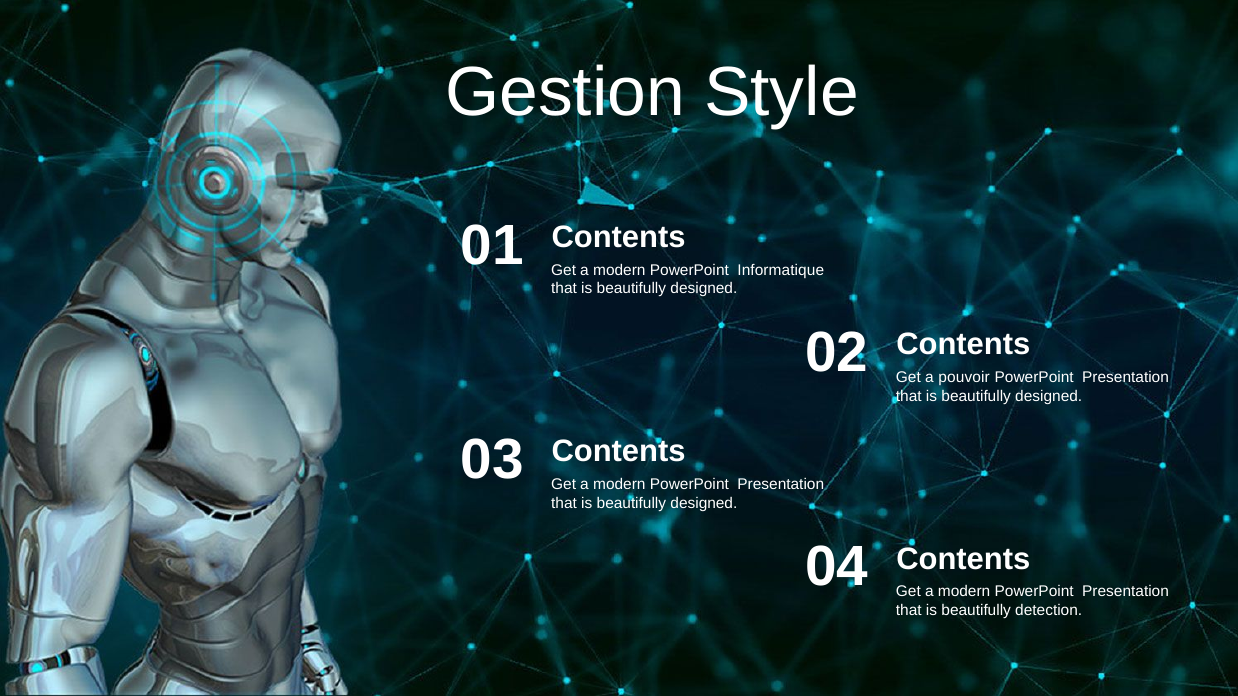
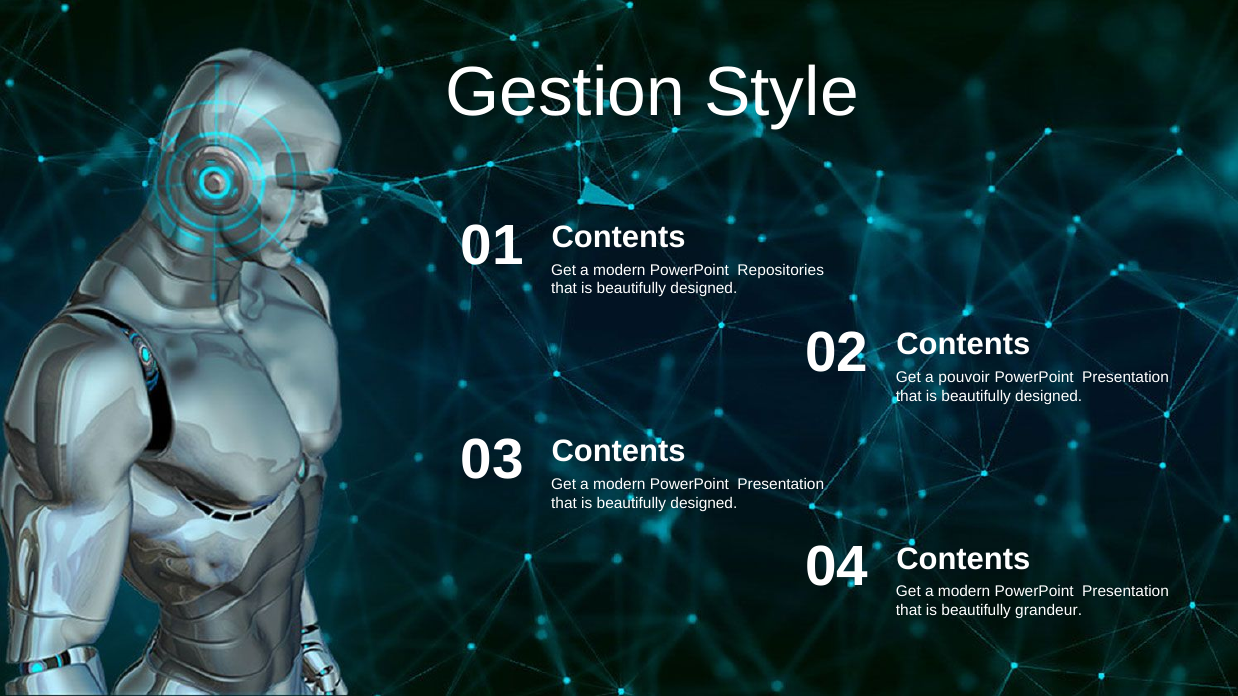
Informatique: Informatique -> Repositories
detection: detection -> grandeur
